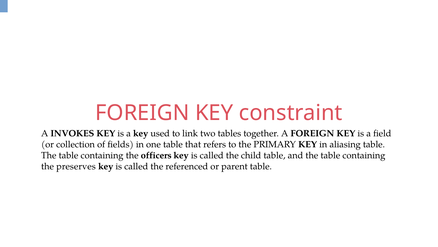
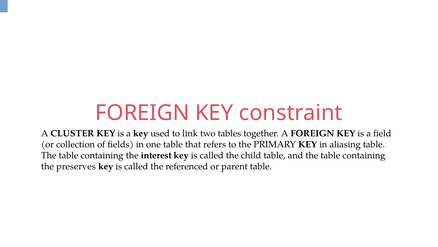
INVOKES: INVOKES -> CLUSTER
officers: officers -> interest
